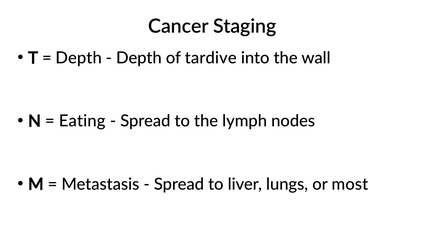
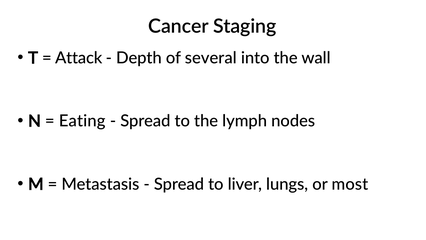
Depth at (79, 58): Depth -> Attack
tardive: tardive -> several
